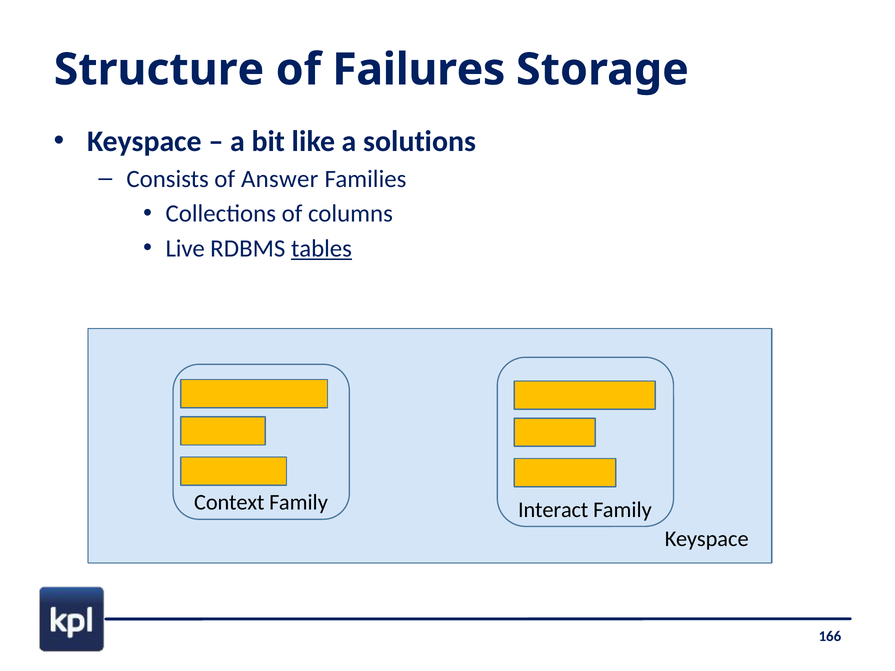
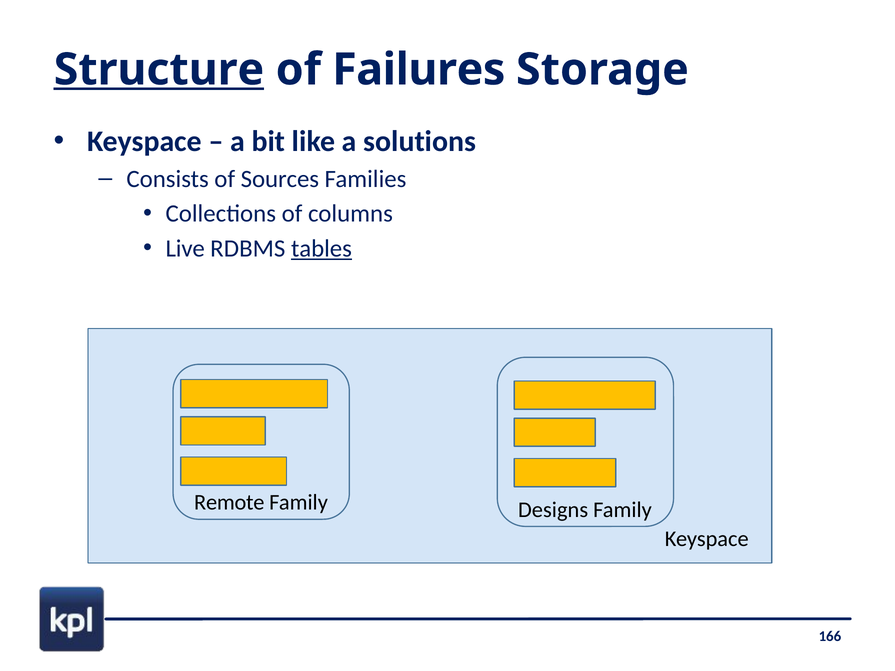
Structure underline: none -> present
Answer: Answer -> Sources
Context: Context -> Remote
Interact: Interact -> Designs
